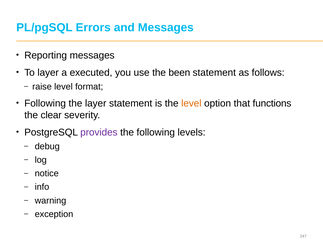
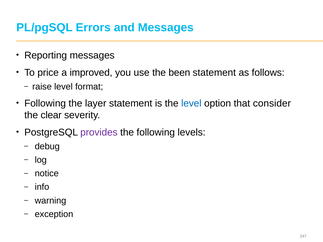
To layer: layer -> price
executed: executed -> improved
level at (191, 103) colour: orange -> blue
functions: functions -> consider
